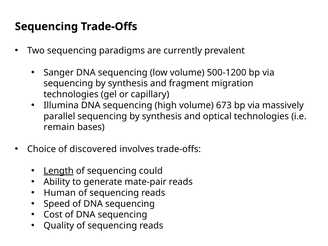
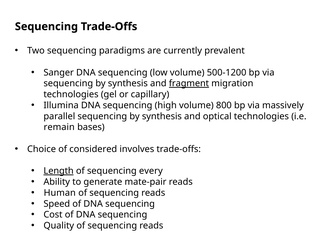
fragment underline: none -> present
673: 673 -> 800
discovered: discovered -> considered
could: could -> every
